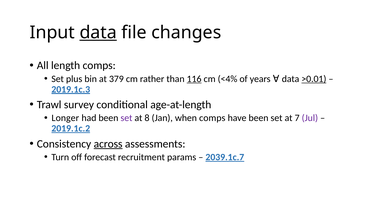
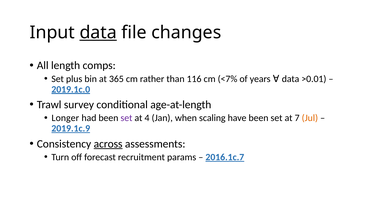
379: 379 -> 365
116 underline: present -> none
<4%: <4% -> <7%
>0.01 underline: present -> none
2019.1c.3: 2019.1c.3 -> 2019.1c.0
8: 8 -> 4
when comps: comps -> scaling
Jul colour: purple -> orange
2019.1c.2: 2019.1c.2 -> 2019.1c.9
2039.1c.7: 2039.1c.7 -> 2016.1c.7
